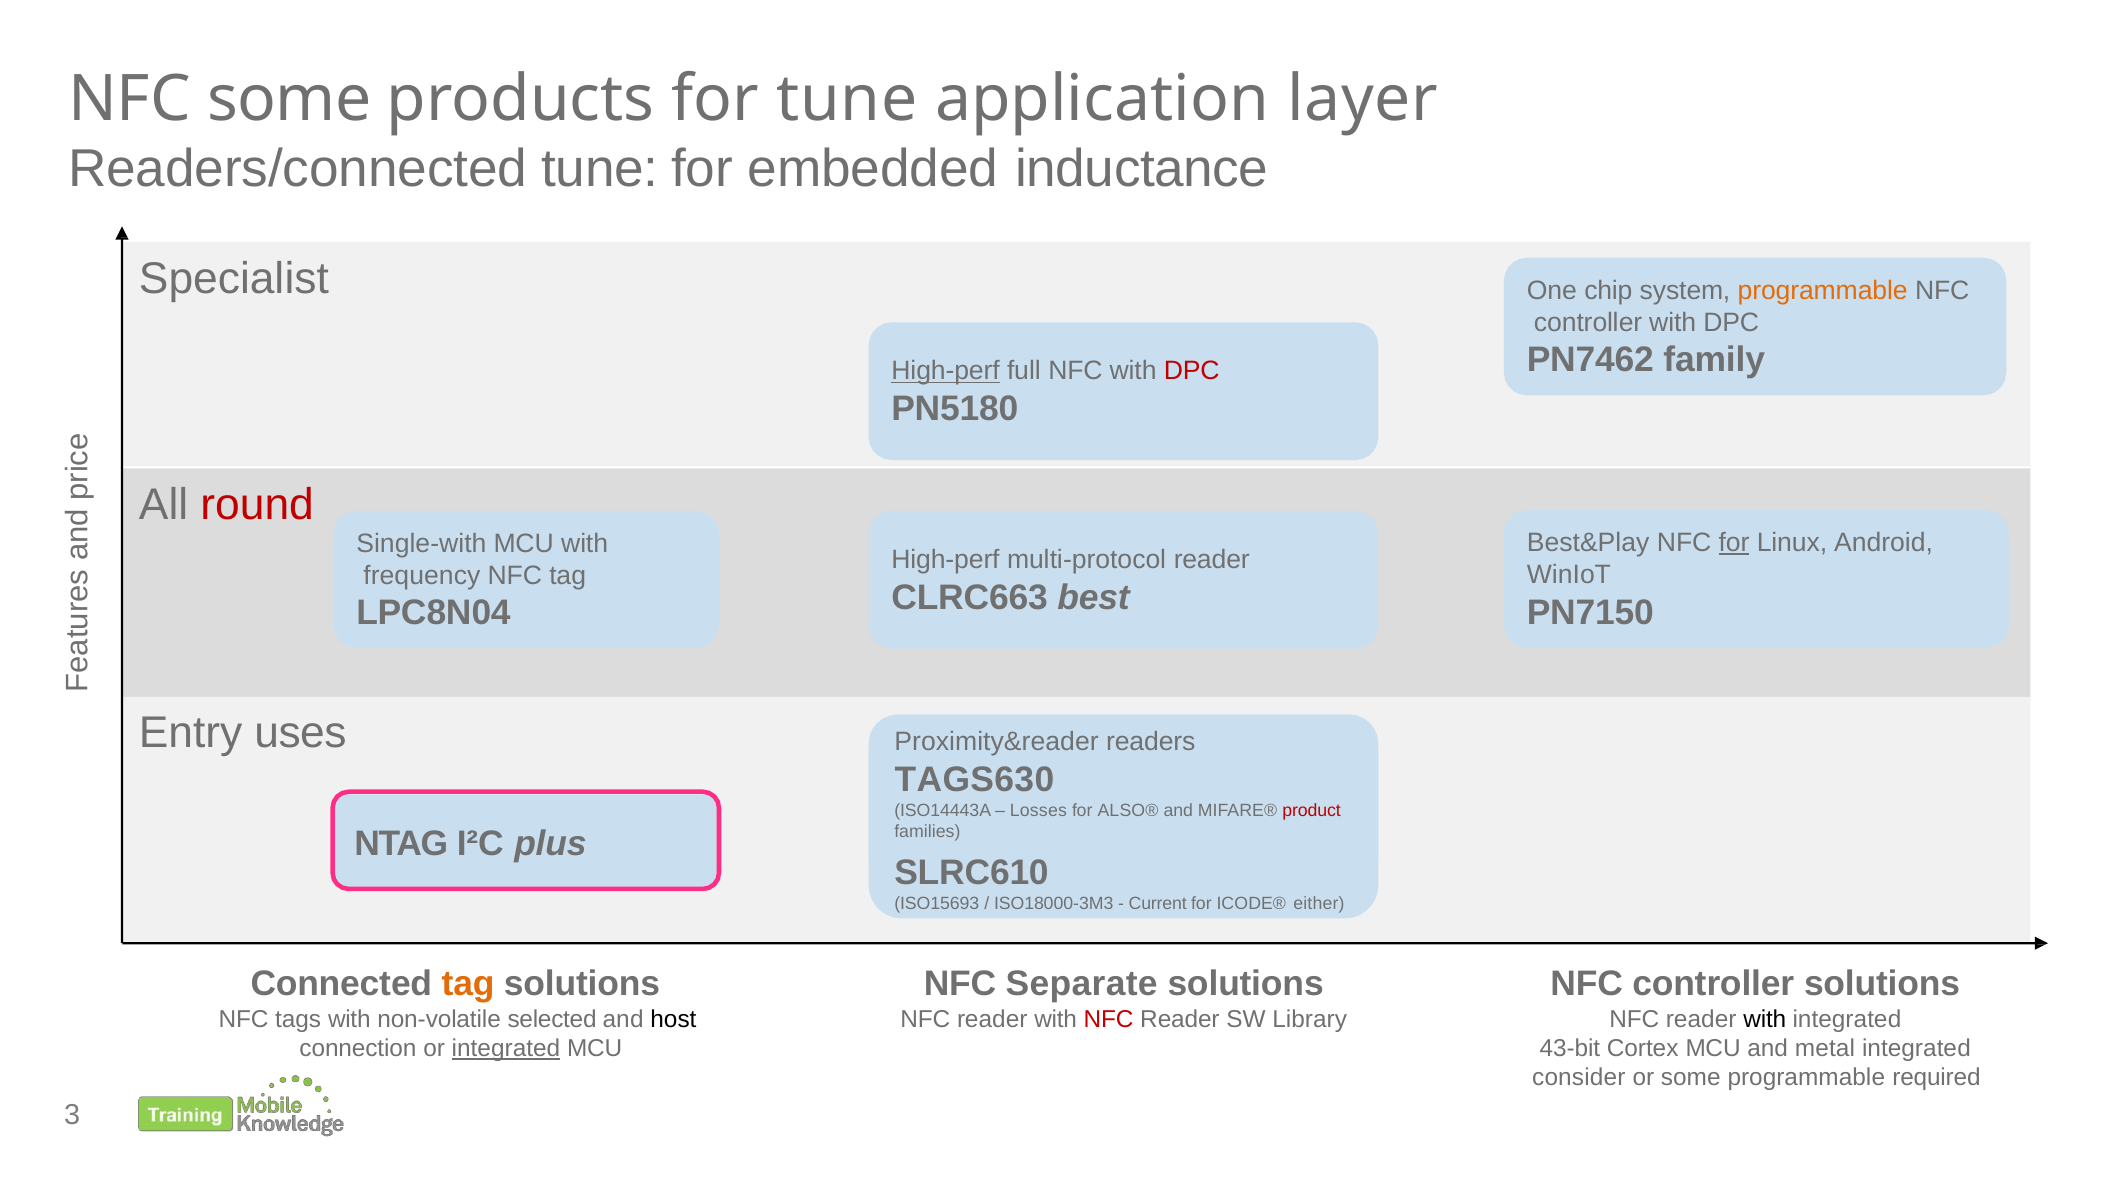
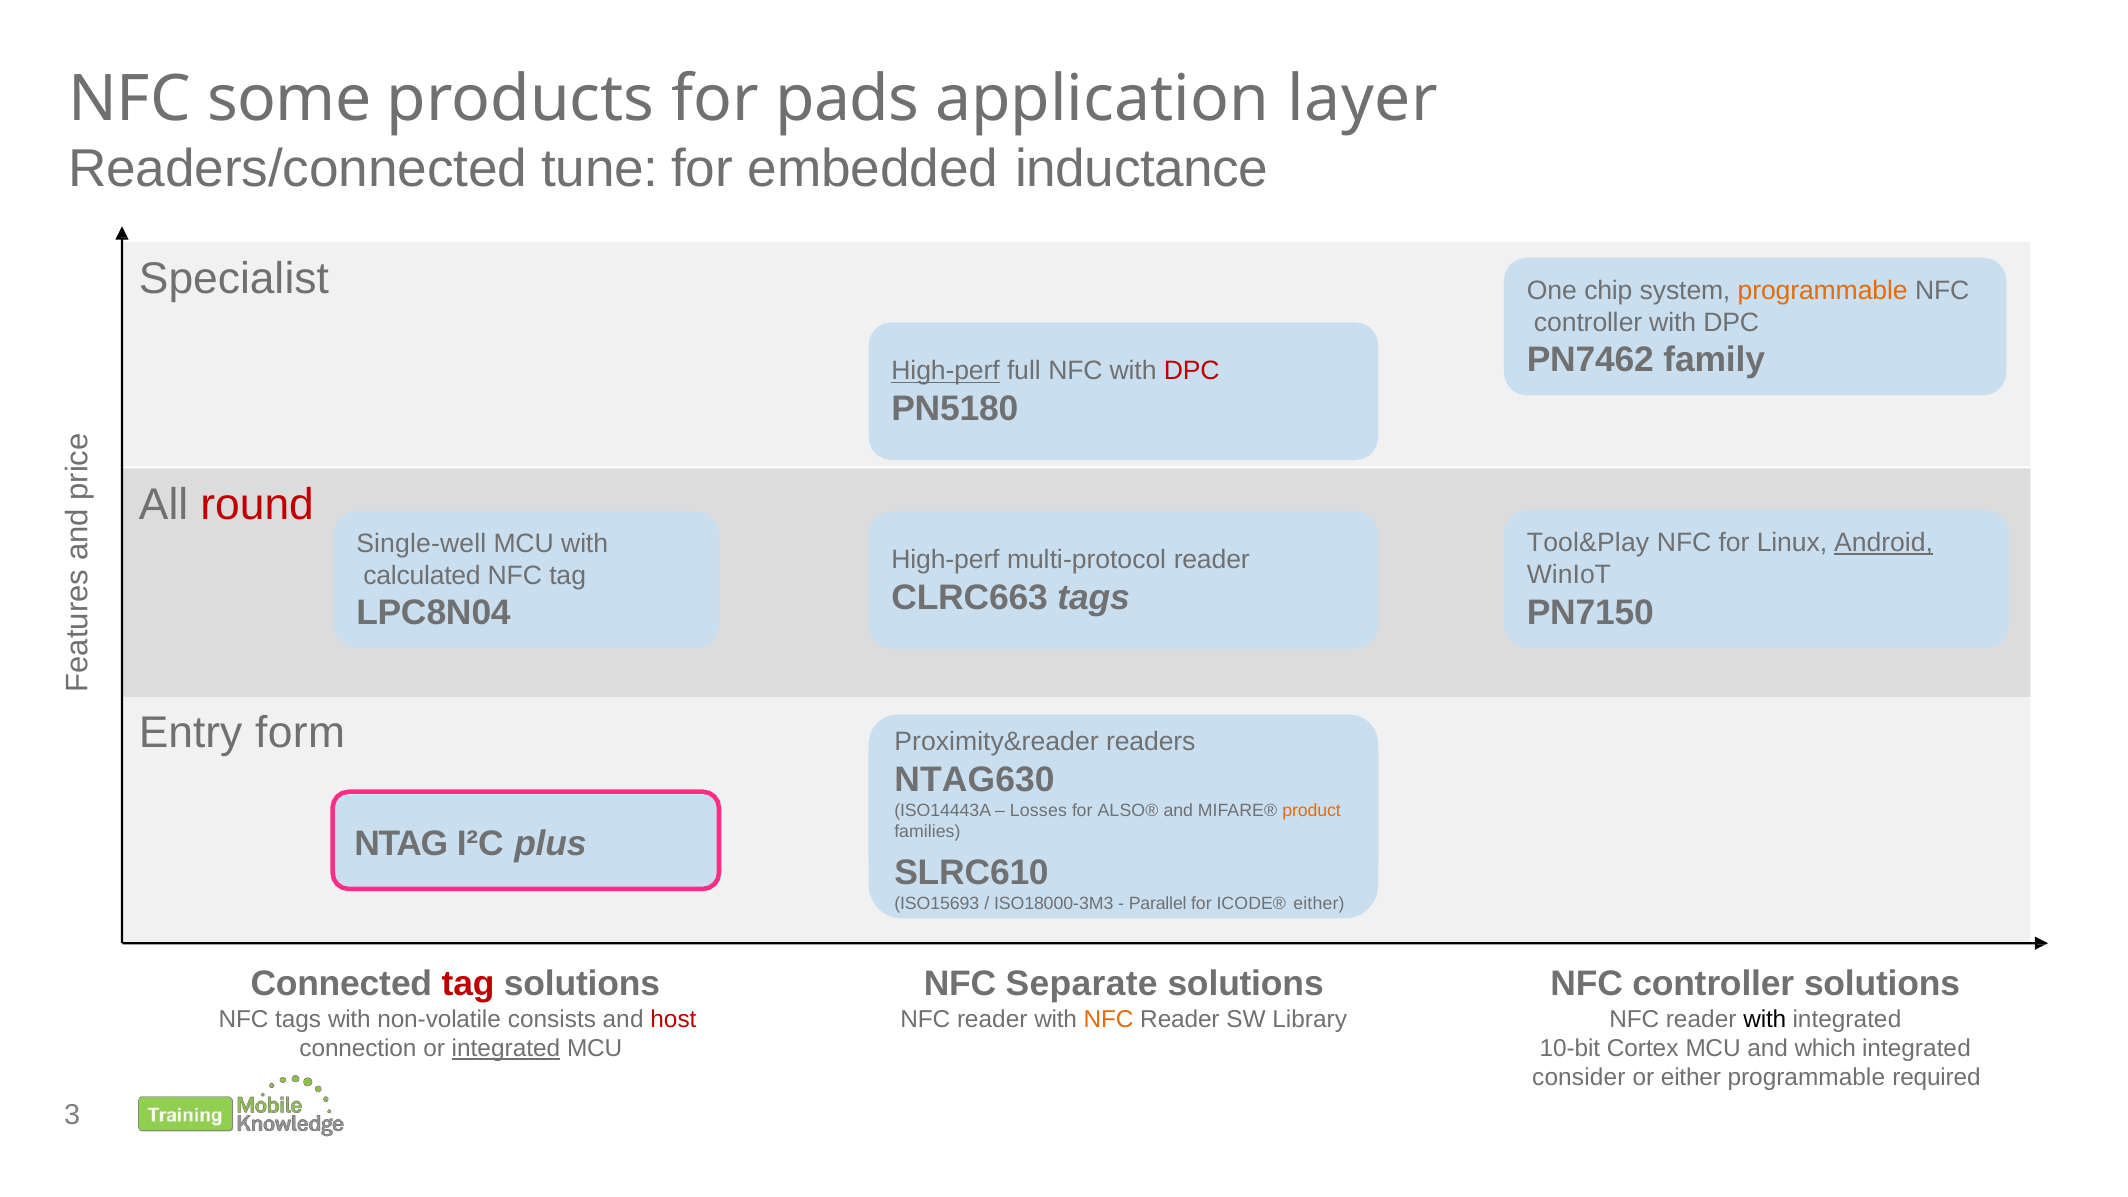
for tune: tune -> pads
Best&Play: Best&Play -> Tool&Play
for at (1734, 543) underline: present -> none
Android underline: none -> present
Single-with: Single-with -> Single-well
frequency: frequency -> calculated
CLRC663 best: best -> tags
uses: uses -> form
TAGS630: TAGS630 -> NTAG630
product colour: red -> orange
Current: Current -> Parallel
tag at (468, 984) colour: orange -> red
selected: selected -> consists
host colour: black -> red
NFC at (1109, 1019) colour: red -> orange
43-bit: 43-bit -> 10-bit
metal: metal -> which
or some: some -> either
